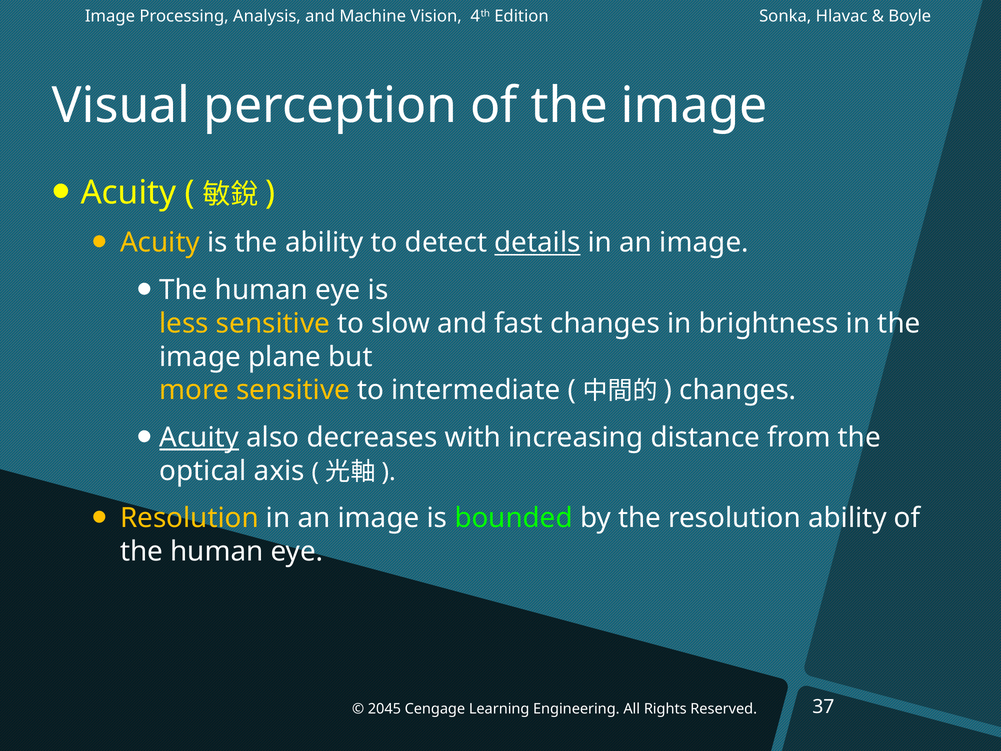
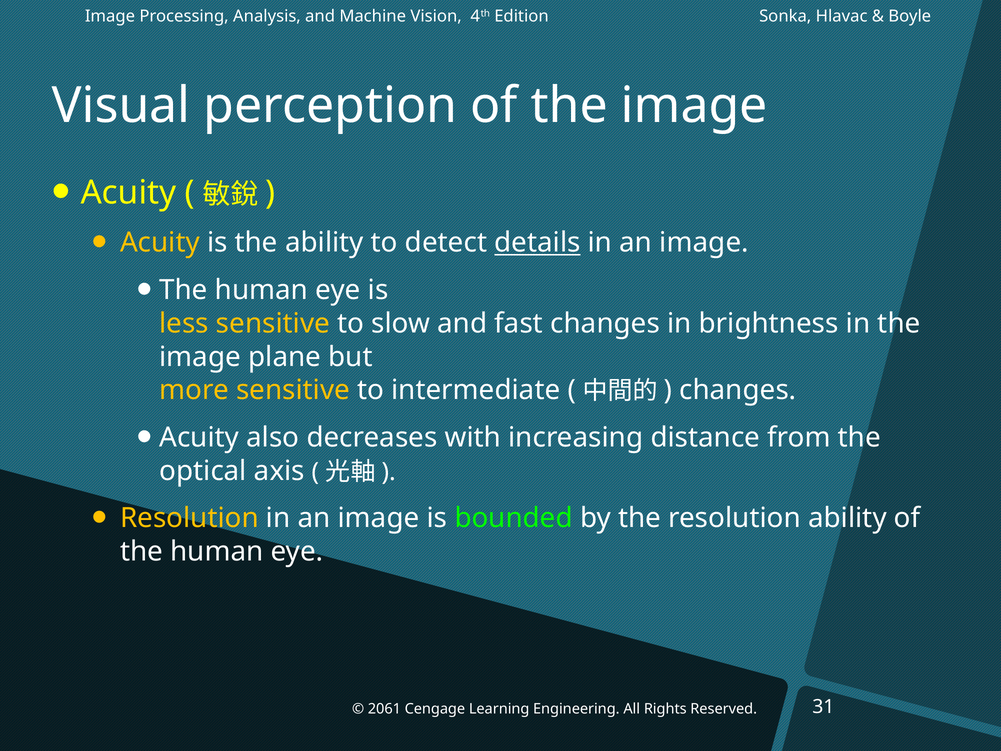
Acuity at (199, 437) underline: present -> none
2045: 2045 -> 2061
37: 37 -> 31
